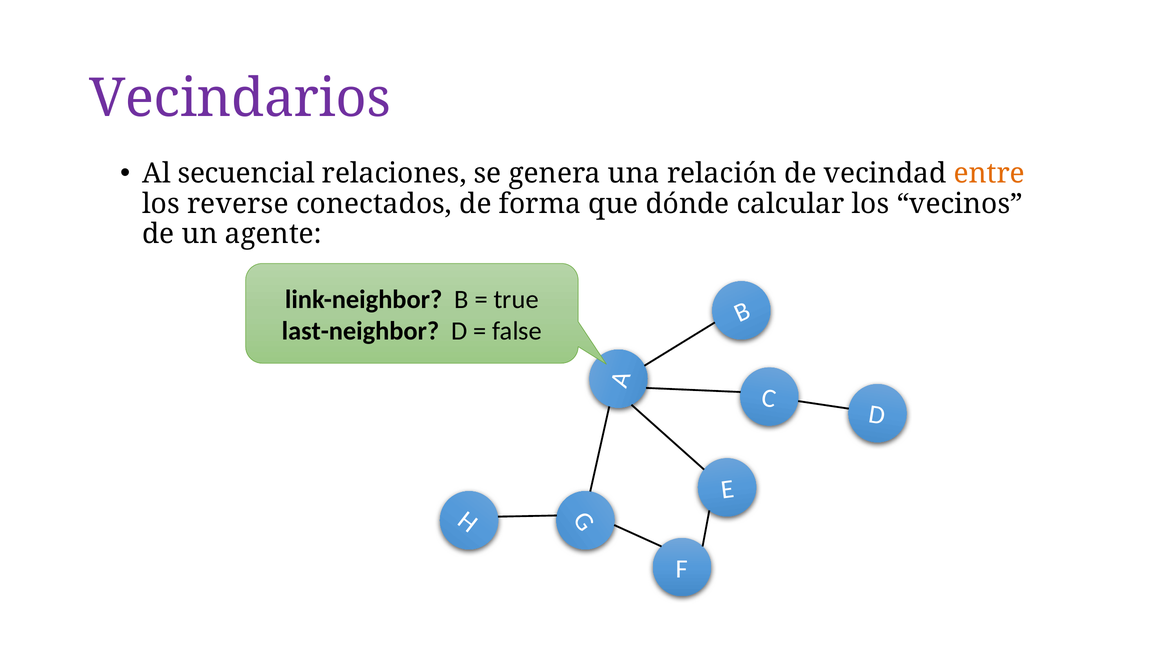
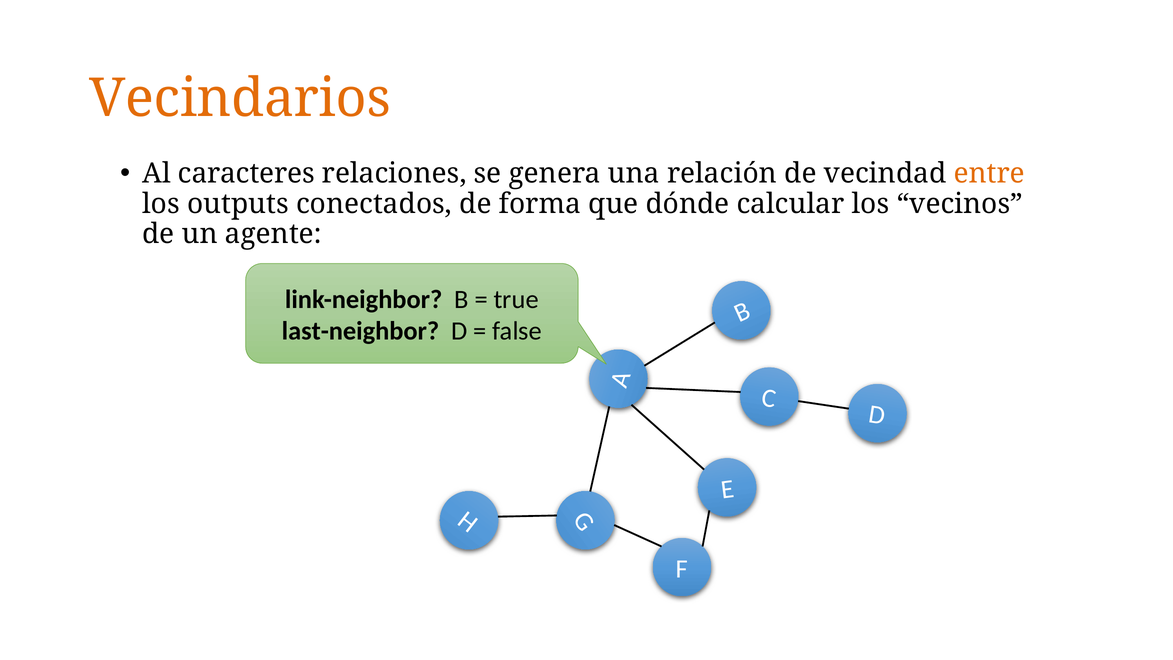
Vecindarios colour: purple -> orange
secuencial: secuencial -> caracteres
reverse: reverse -> outputs
